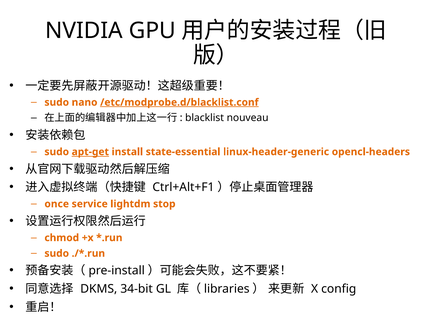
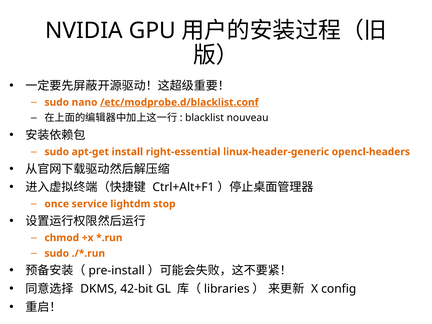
apt-get underline: present -> none
state-essential: state-essential -> right-essential
34-bit: 34-bit -> 42-bit
